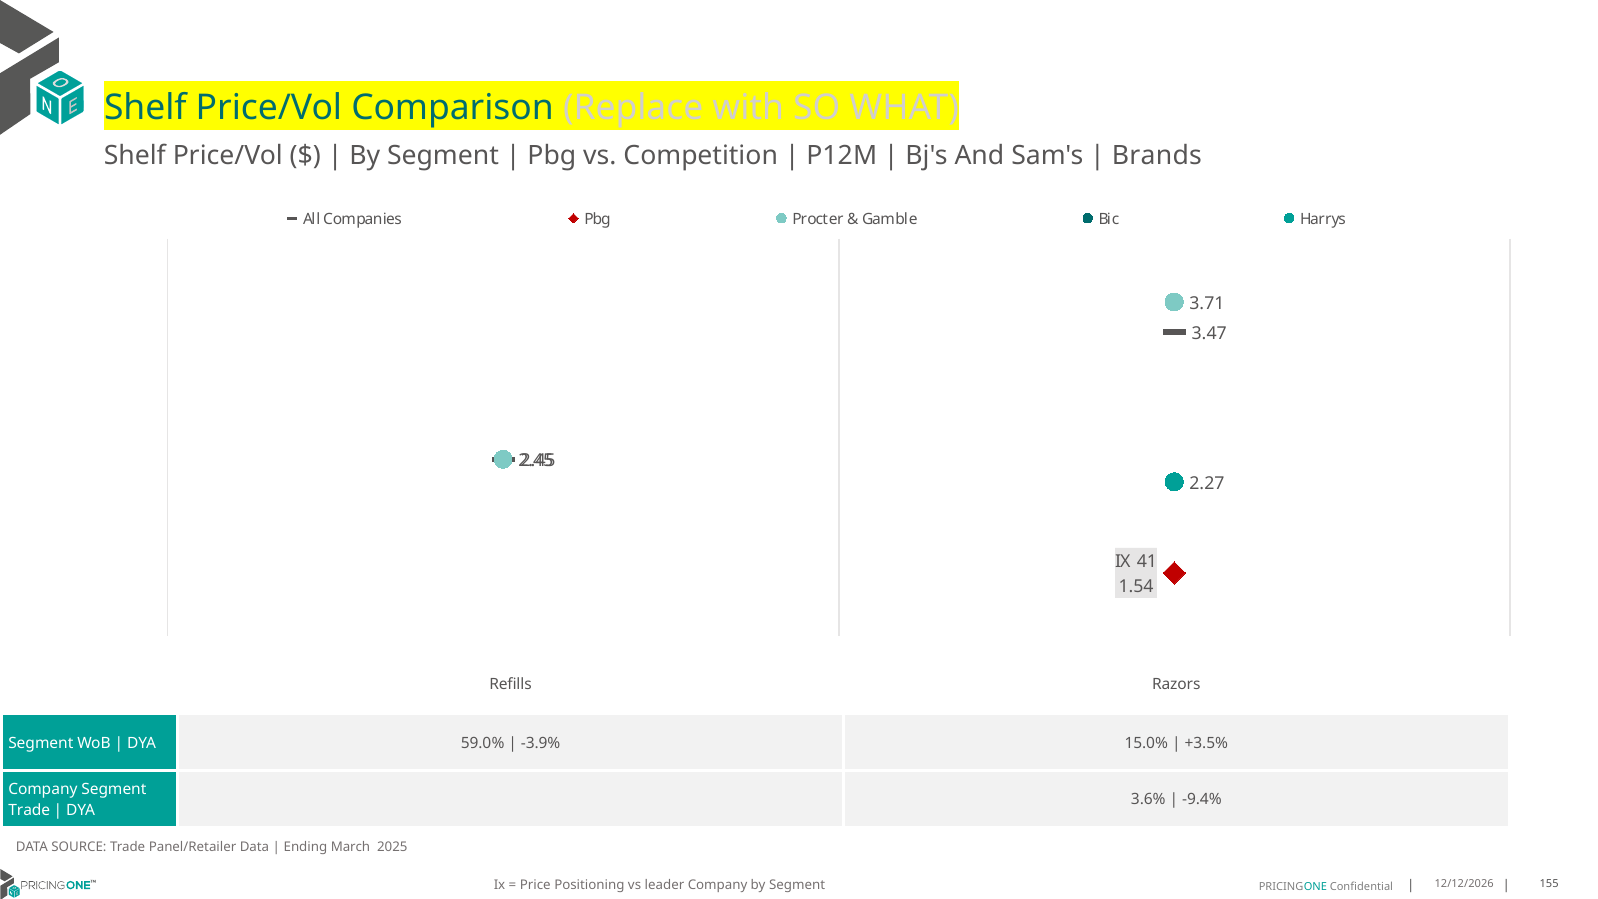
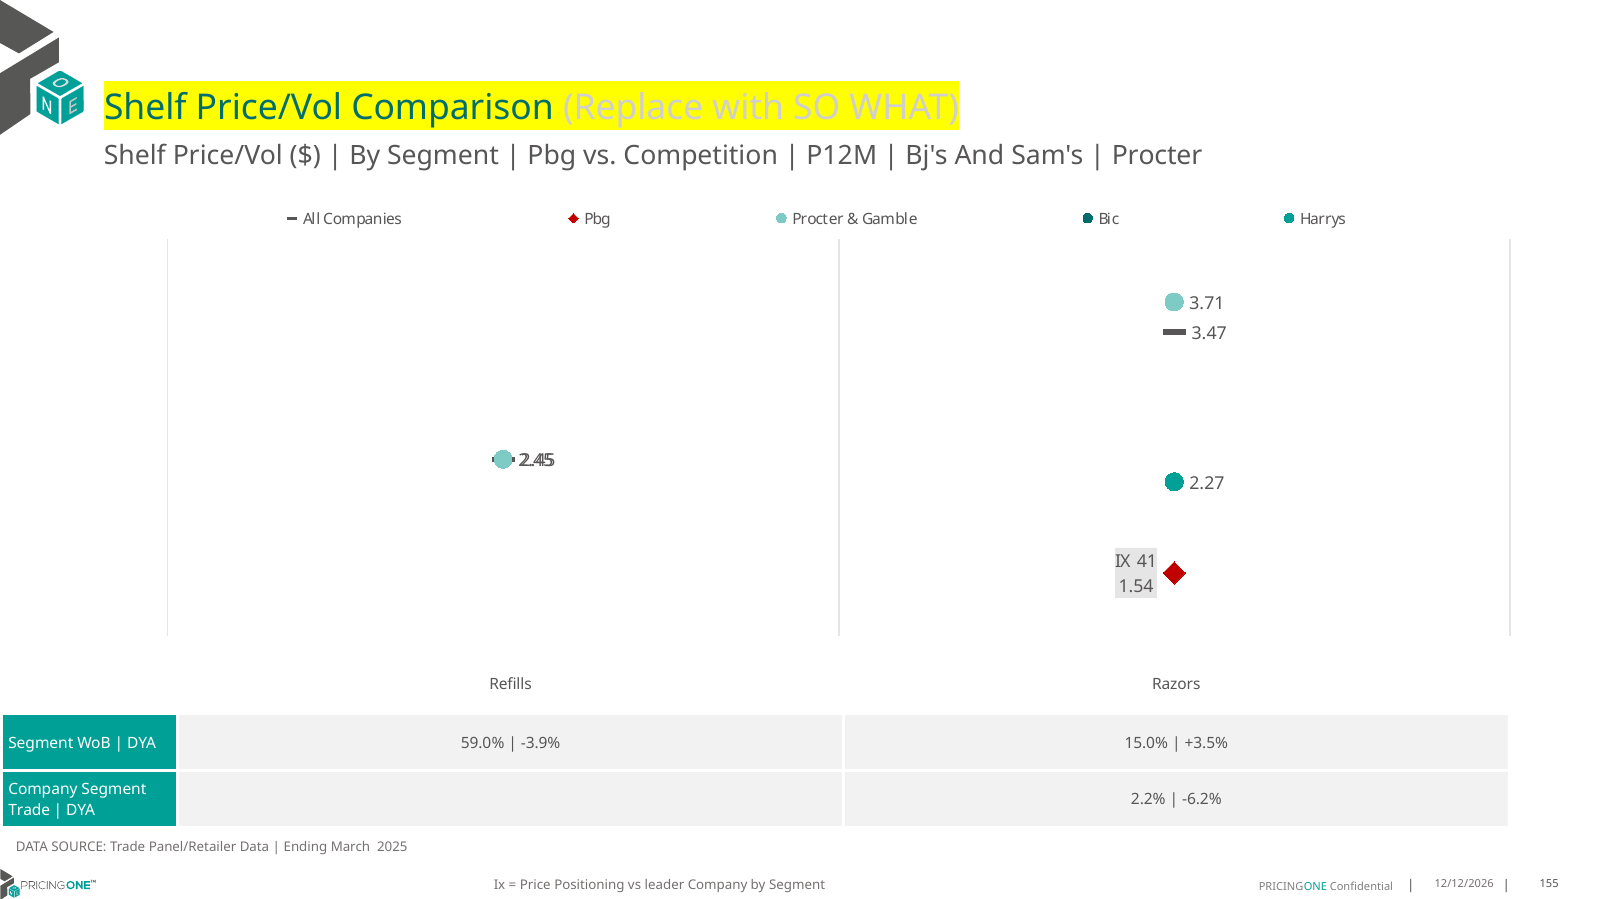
Brands at (1157, 156): Brands -> Procter
3.6%: 3.6% -> 2.2%
-9.4%: -9.4% -> -6.2%
